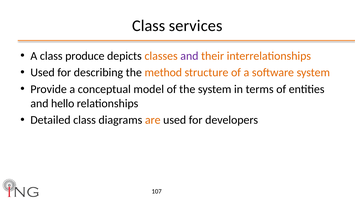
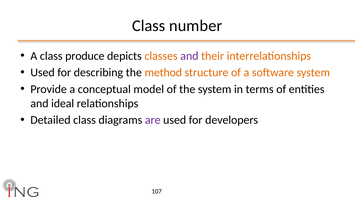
services: services -> number
hello: hello -> ideal
are colour: orange -> purple
